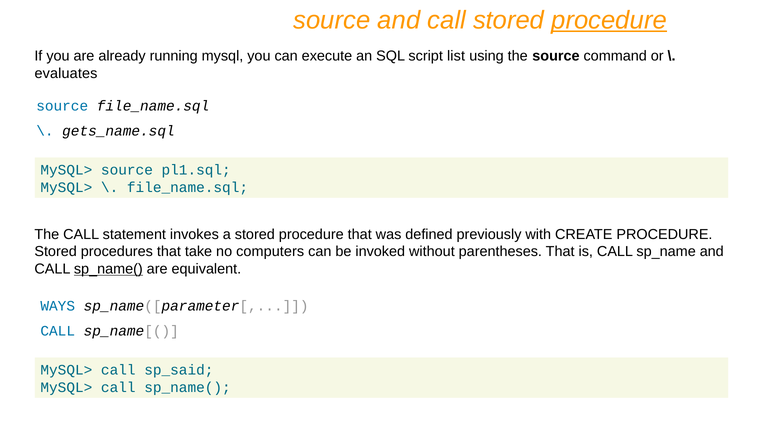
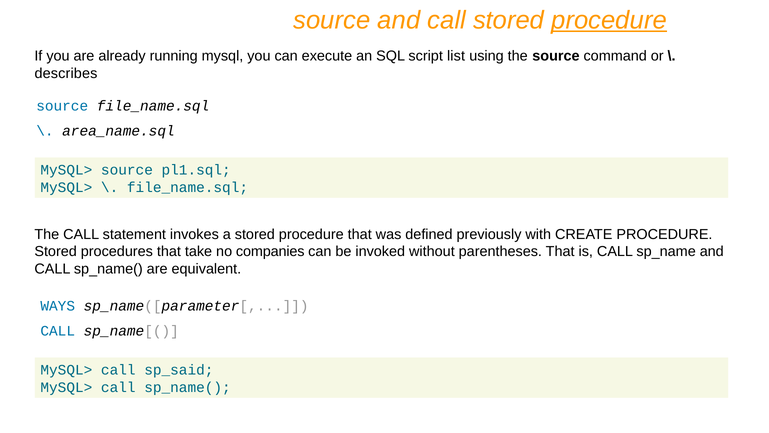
evaluates: evaluates -> describes
gets_name.sql: gets_name.sql -> area_name.sql
computers: computers -> companies
sp_name( at (108, 269) underline: present -> none
